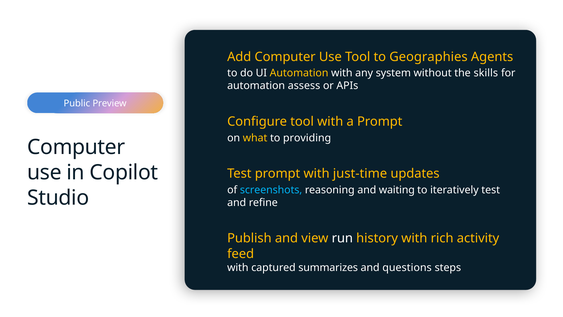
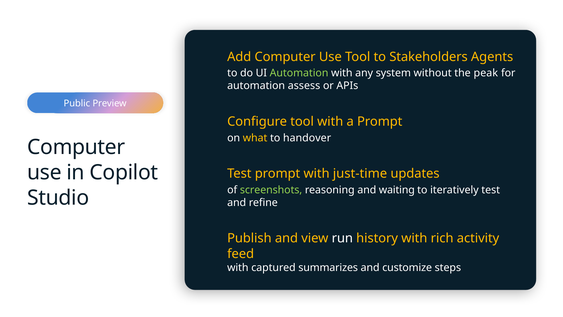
Geographies: Geographies -> Stakeholders
Automation at (299, 73) colour: yellow -> light green
skills: skills -> peak
providing: providing -> handover
screenshots colour: light blue -> light green
questions: questions -> customize
